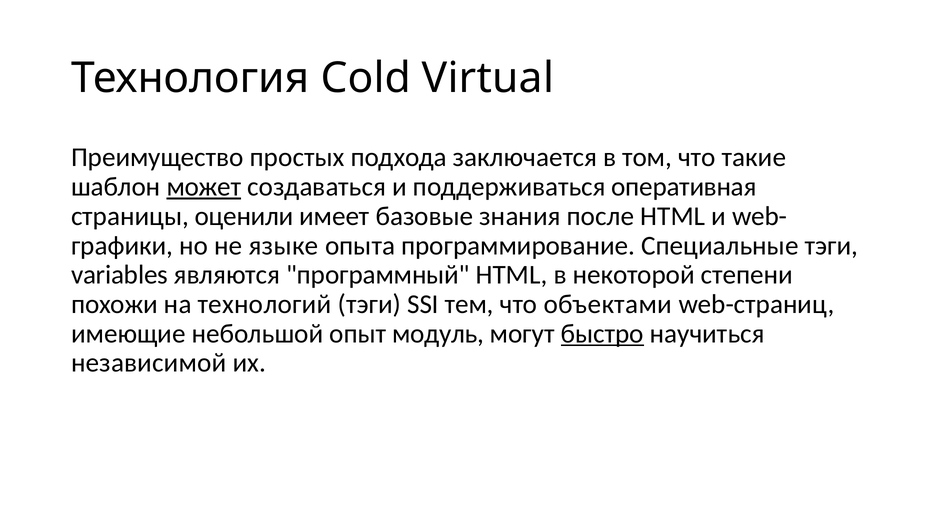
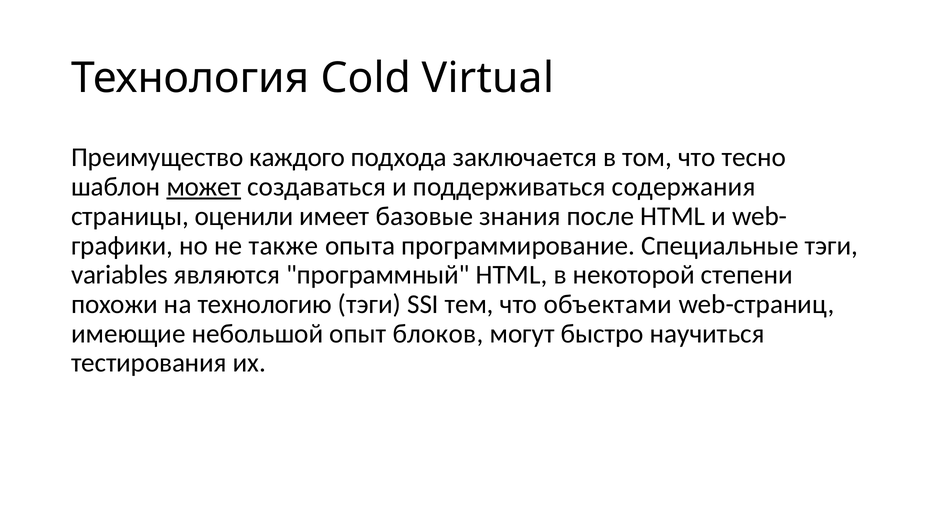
простых: простых -> каждого
такие: такие -> тесно
оперативная: оперативная -> содержания
языке: языке -> также
технологий: технологий -> технологию
модуль: модуль -> блоков
быстро underline: present -> none
независимой: независимой -> тестирования
